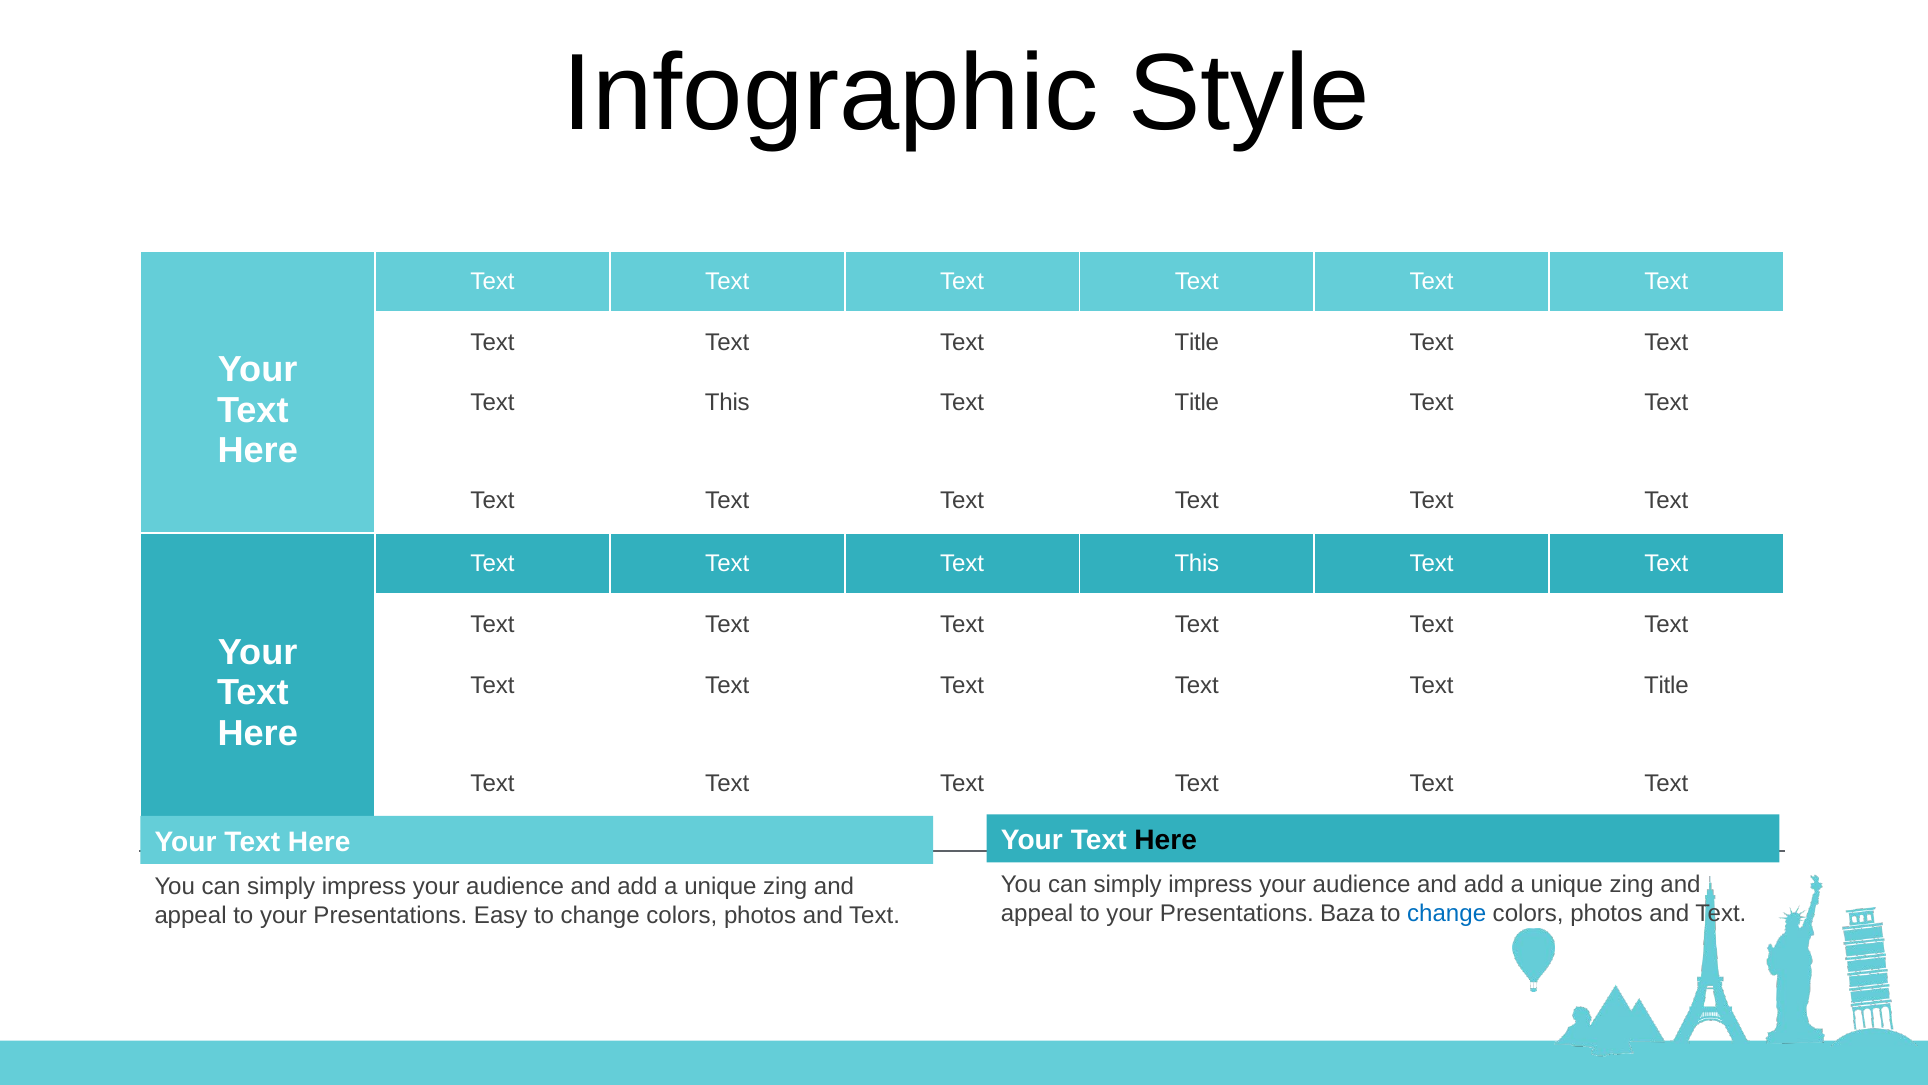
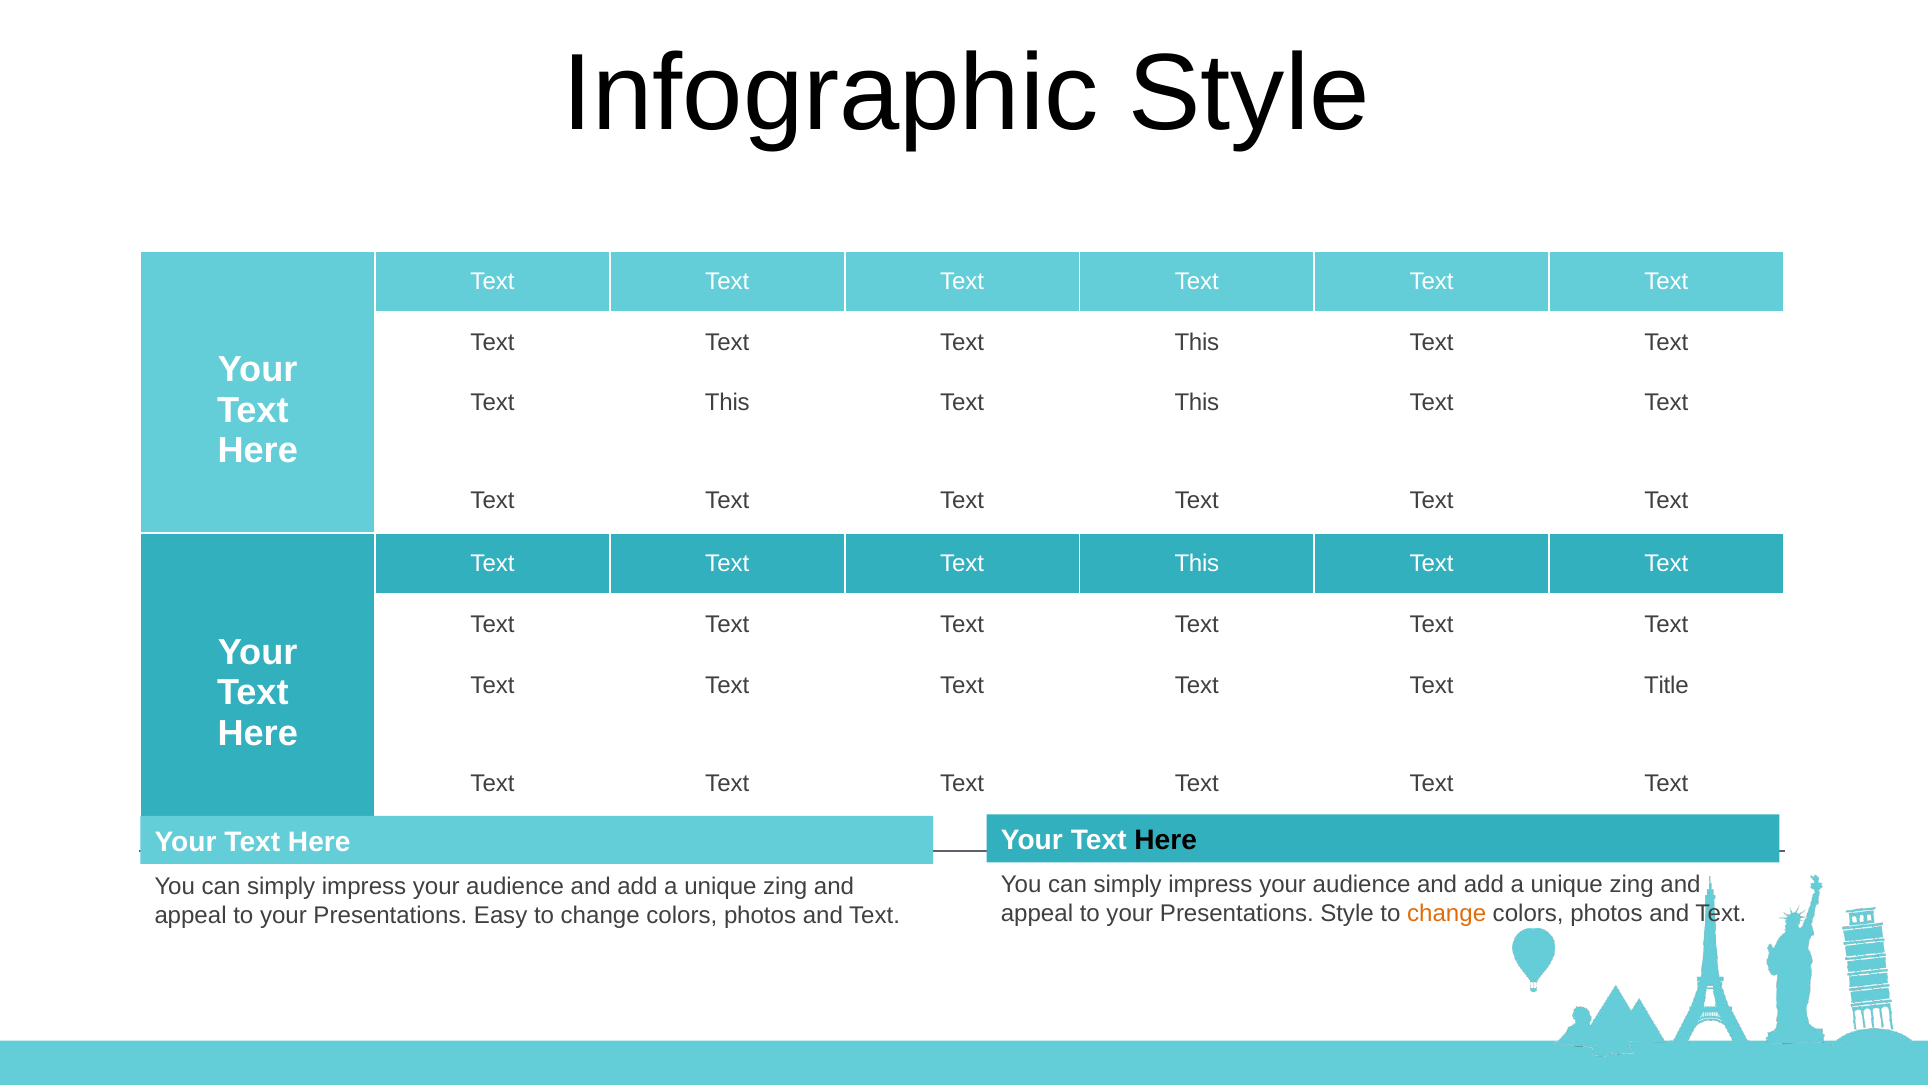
Title at (1197, 342): Title -> This
Title at (1197, 402): Title -> This
Presentations Baza: Baza -> Style
change at (1447, 913) colour: blue -> orange
